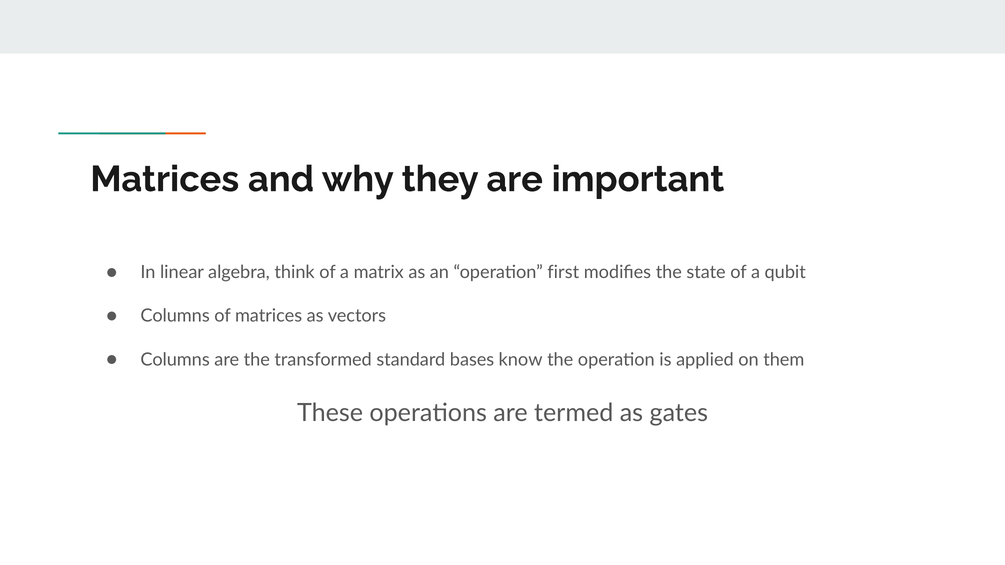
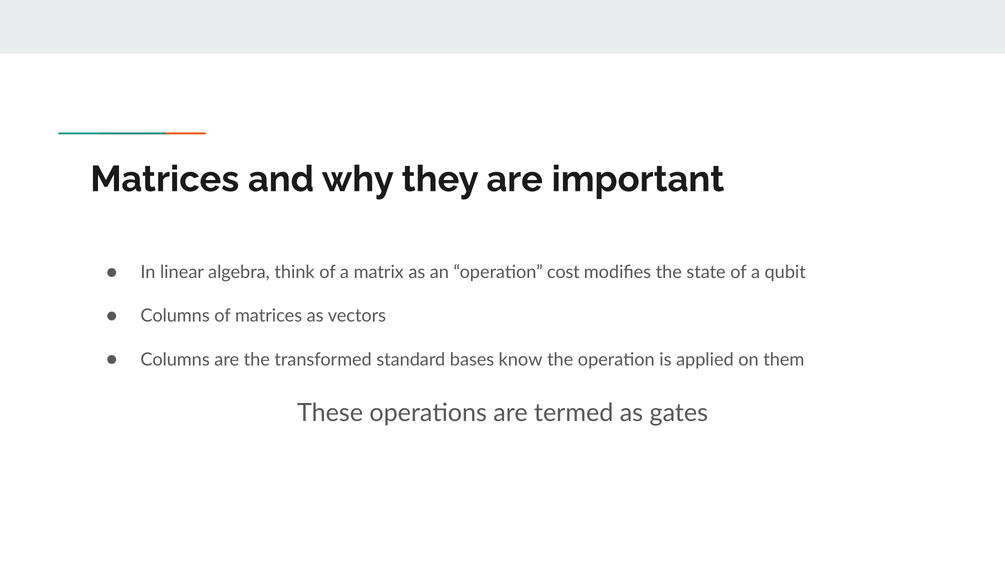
first: first -> cost
